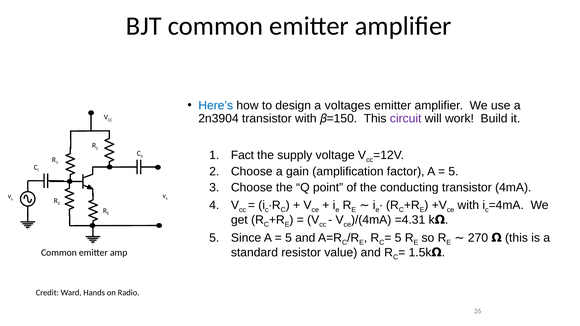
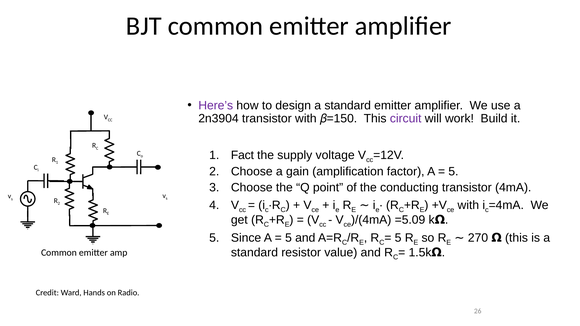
Here’s colour: blue -> purple
a voltages: voltages -> standard
=4.31: =4.31 -> =5.09
